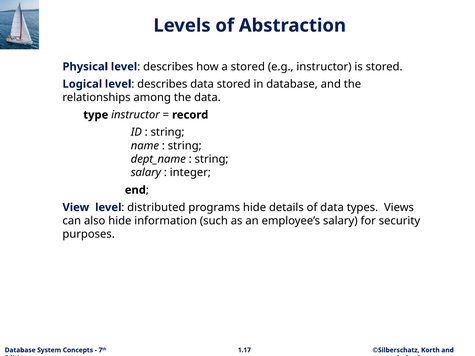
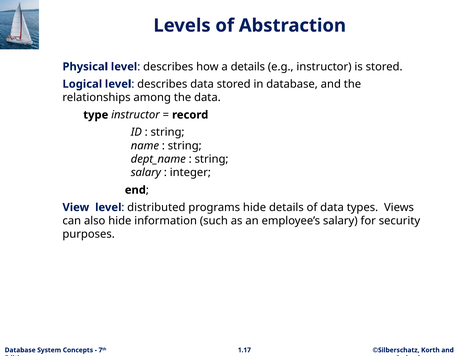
a stored: stored -> details
